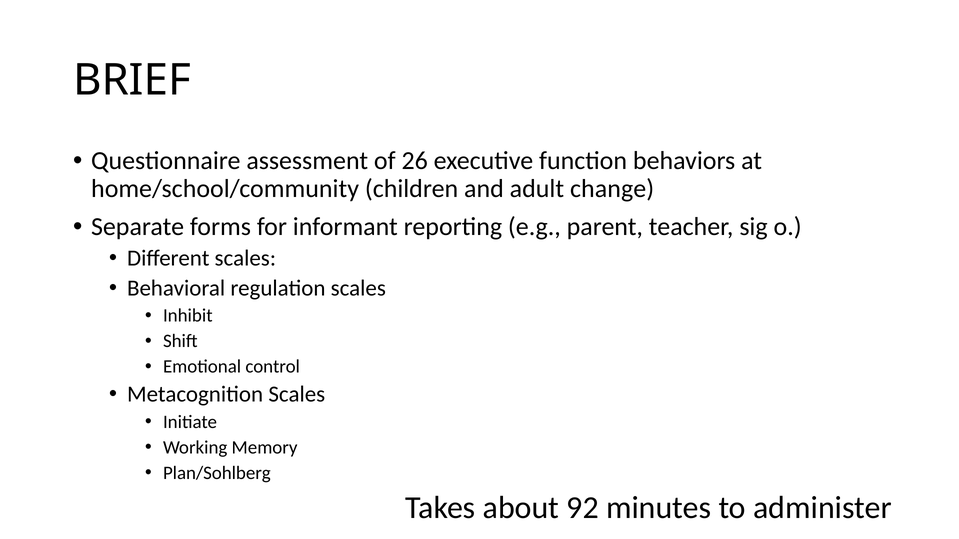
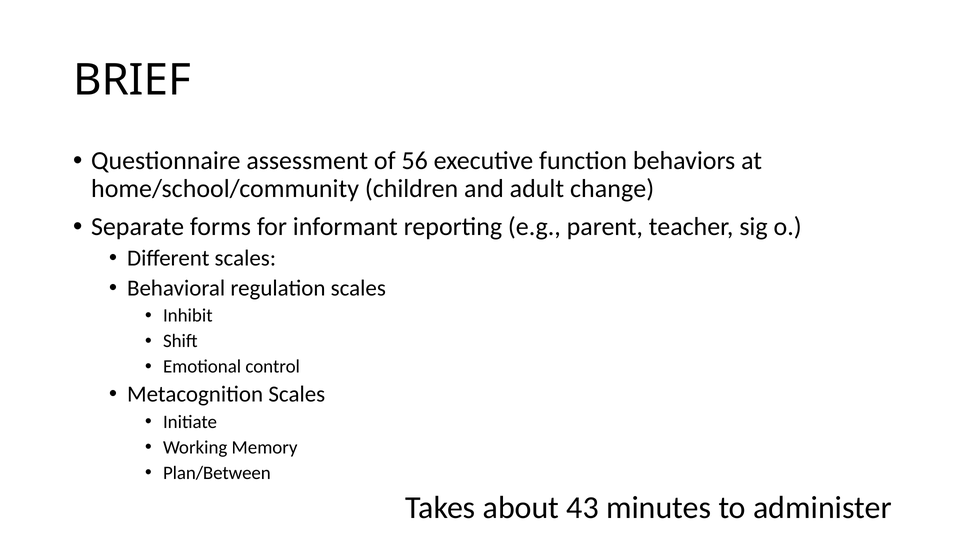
26: 26 -> 56
Plan/Sohlberg: Plan/Sohlberg -> Plan/Between
92: 92 -> 43
